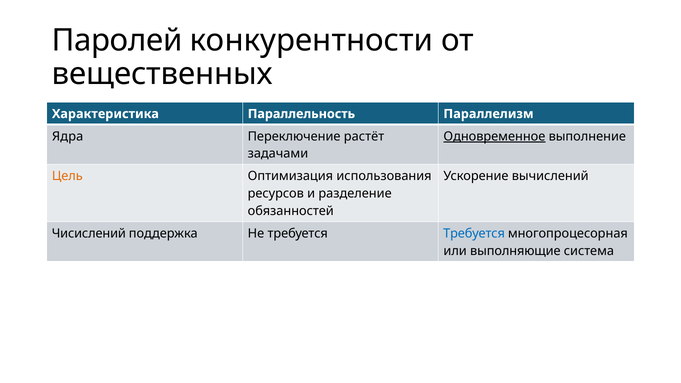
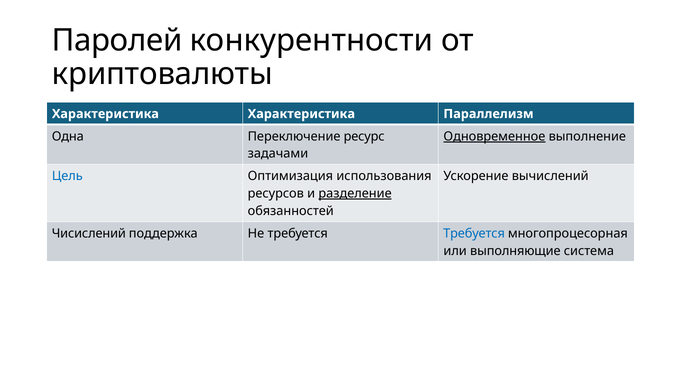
вещественных: вещественных -> криптовалюты
Характеристика Параллельность: Параллельность -> Характеристика
Ядра: Ядра -> Одна
растёт: растёт -> ресурс
Цель colour: orange -> blue
разделение underline: none -> present
